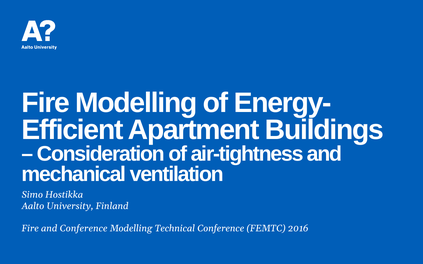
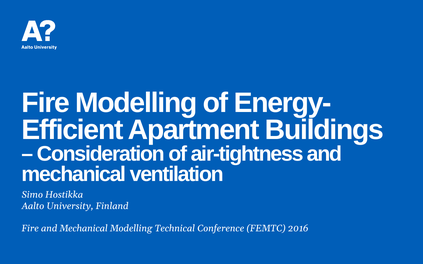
Fire and Conference: Conference -> Mechanical
